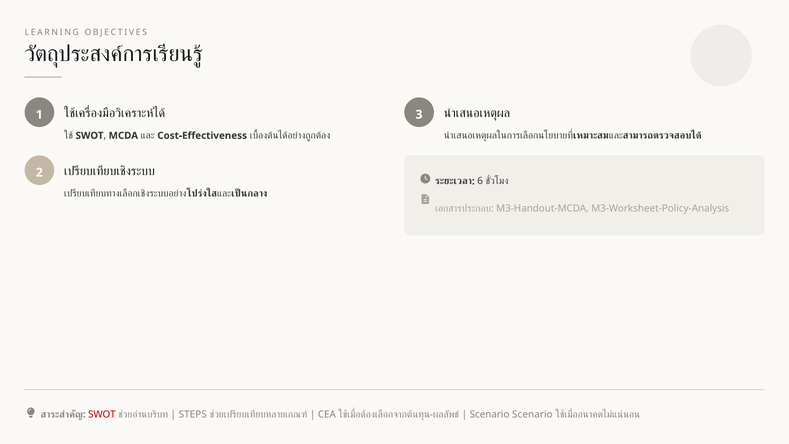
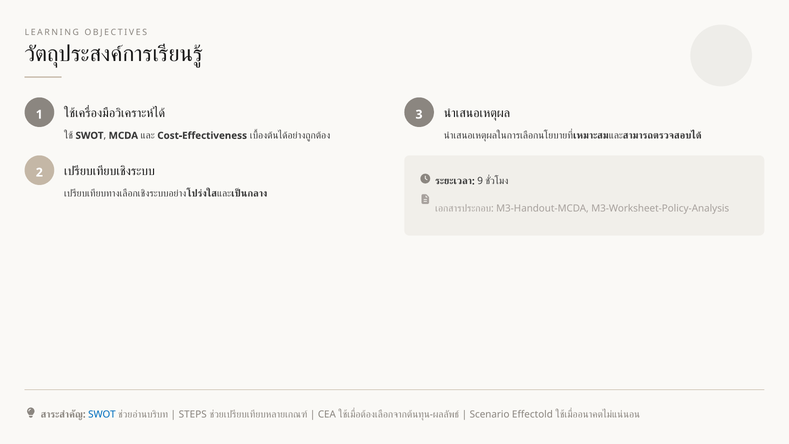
6: 6 -> 9
SWOT at (102, 414) colour: red -> blue
Scenario Scenario: Scenario -> Effectold
